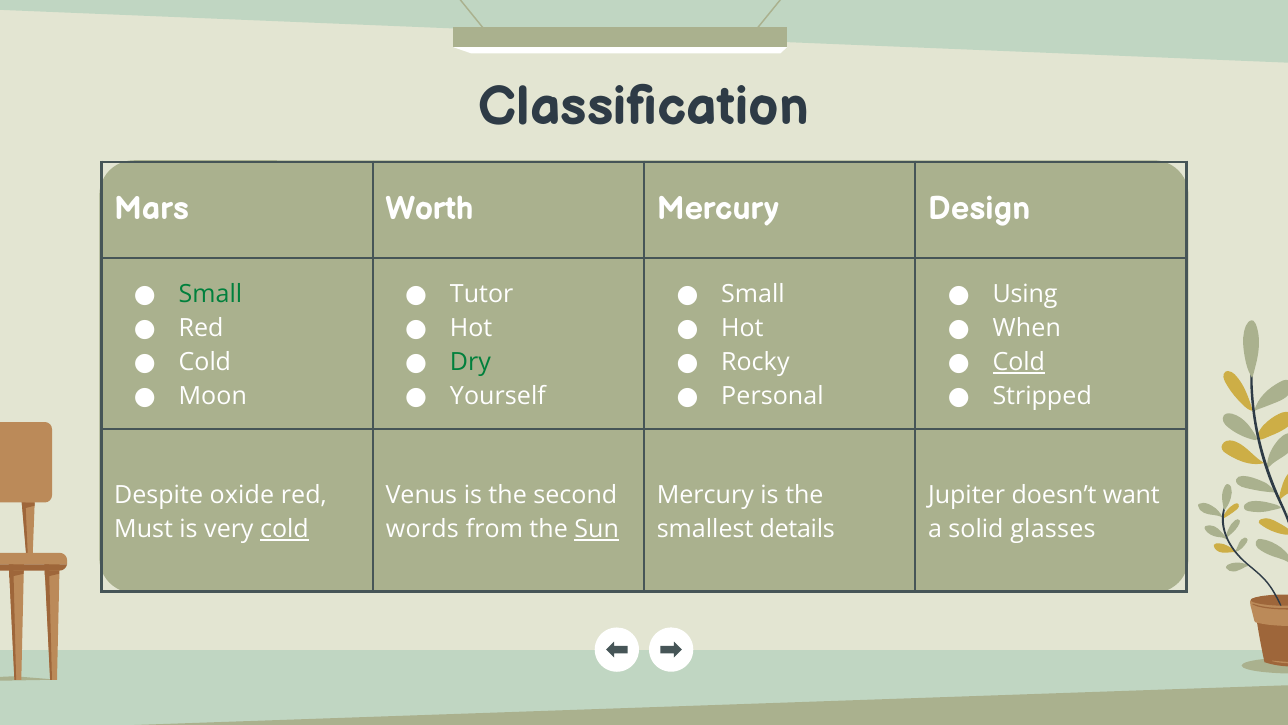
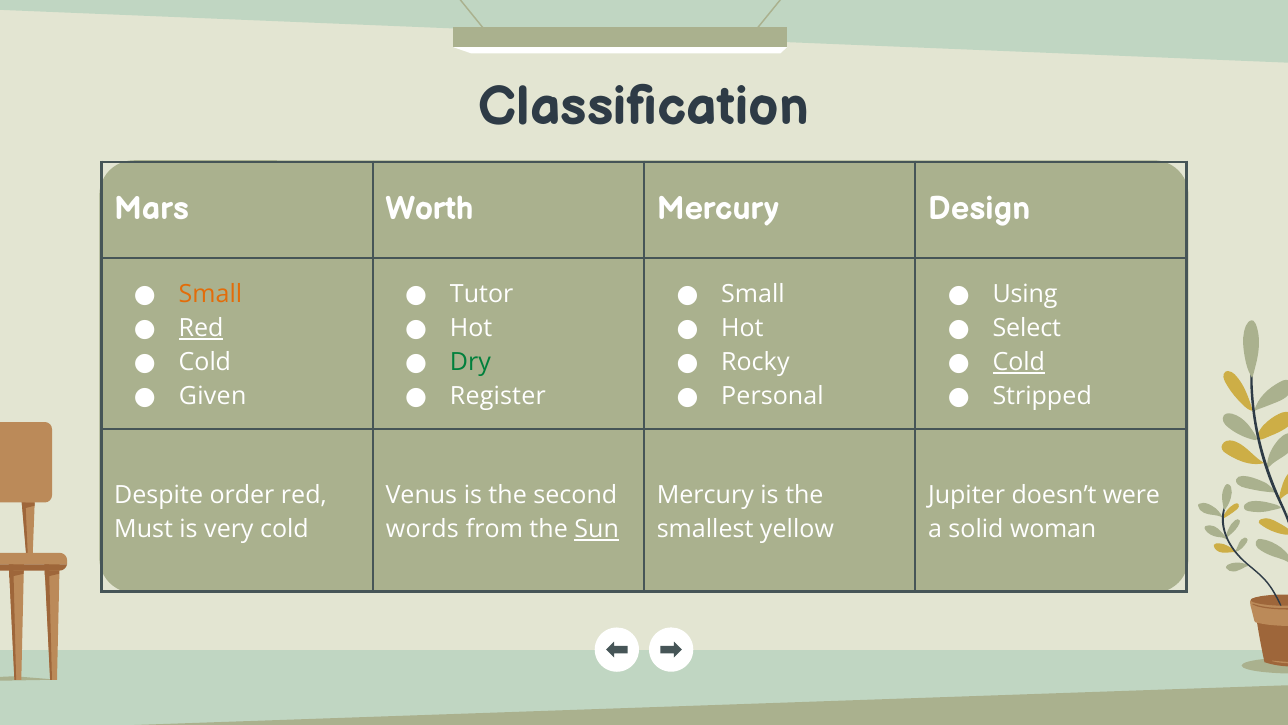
Small at (210, 294) colour: green -> orange
Red at (201, 328) underline: none -> present
When: When -> Select
Moon: Moon -> Given
Yourself: Yourself -> Register
oxide: oxide -> order
want: want -> were
cold at (284, 529) underline: present -> none
details: details -> yellow
glasses: glasses -> woman
